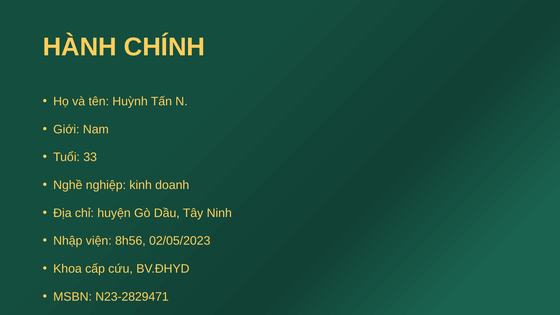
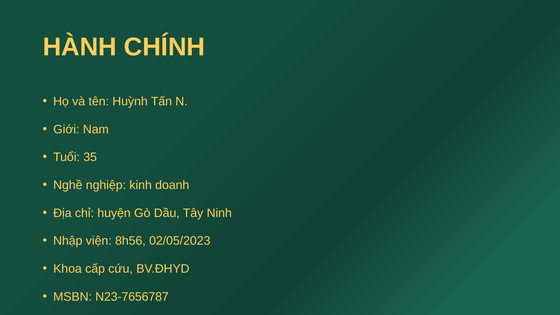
33: 33 -> 35
N23-2829471: N23-2829471 -> N23-7656787
